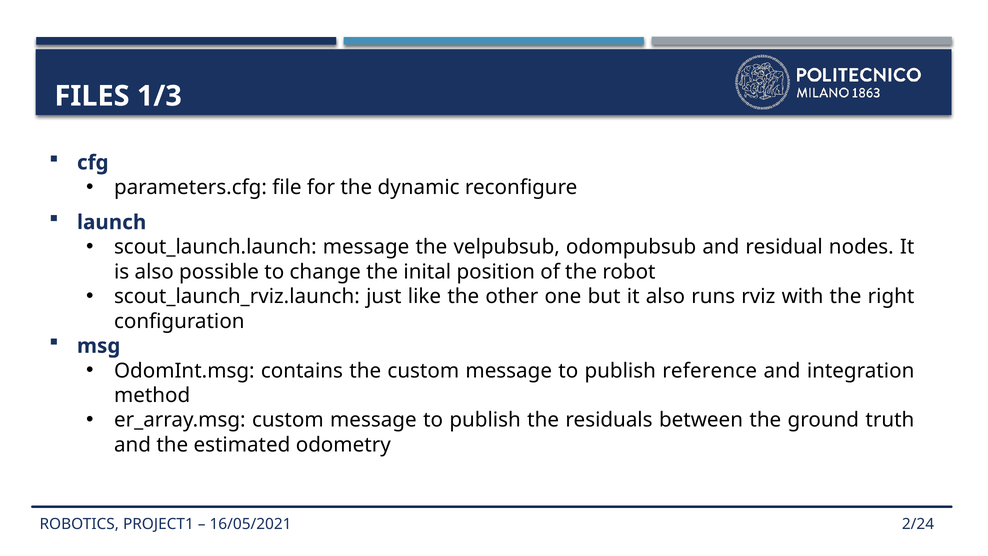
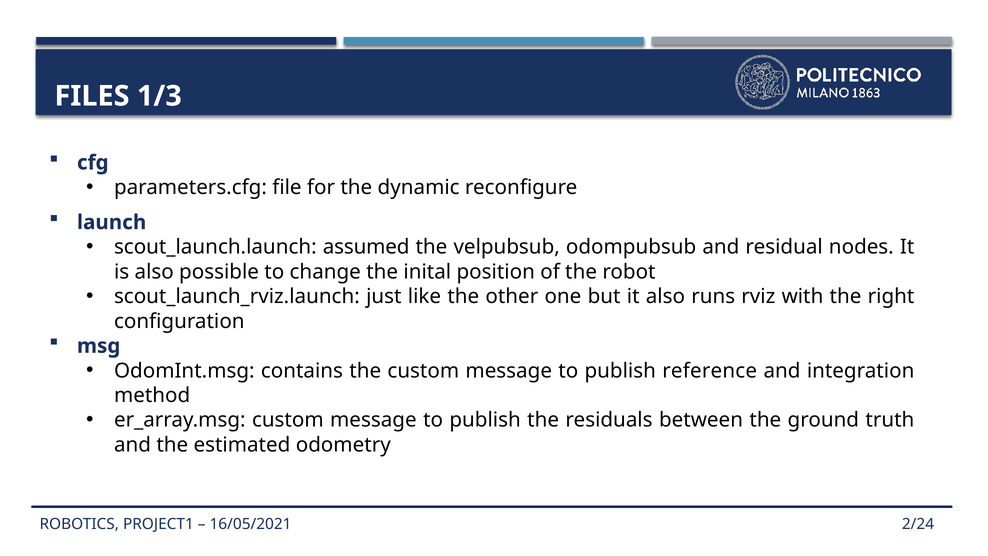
scout_launch.launch message: message -> assumed
